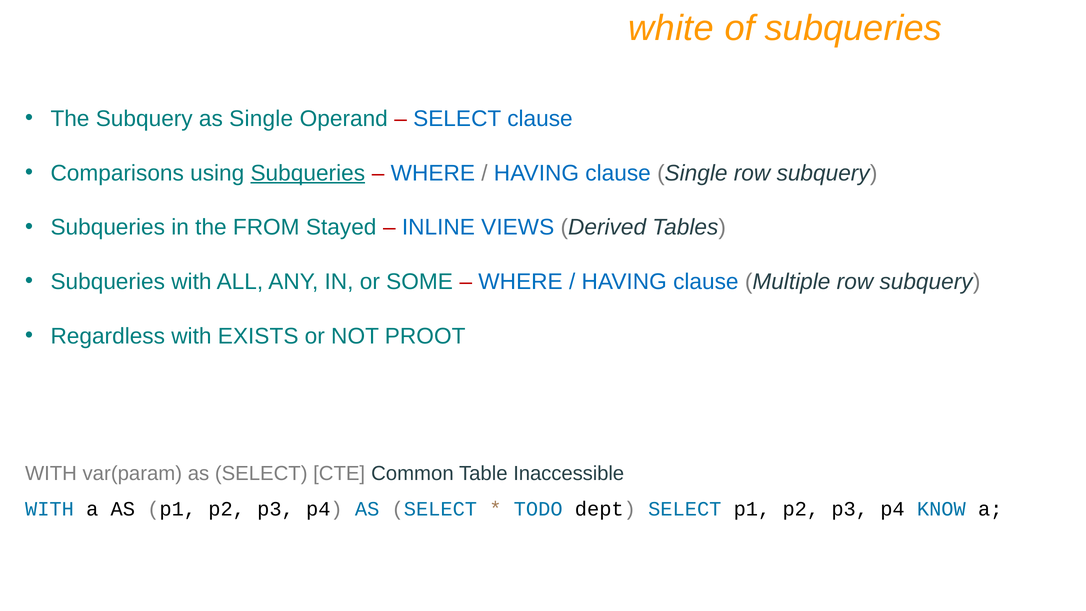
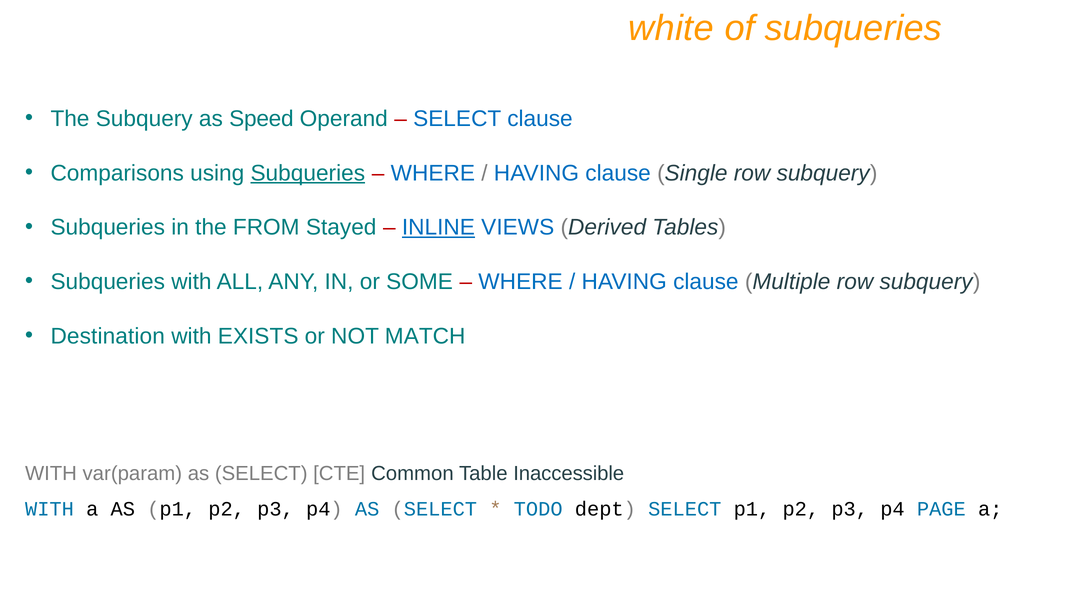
as Single: Single -> Speed
INLINE underline: none -> present
Regardless: Regardless -> Destination
PROOT: PROOT -> MATCH
KNOW: KNOW -> PAGE
